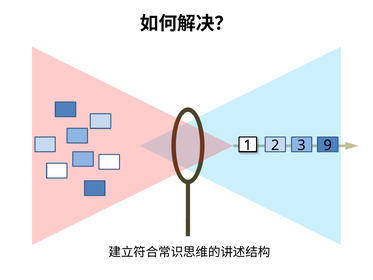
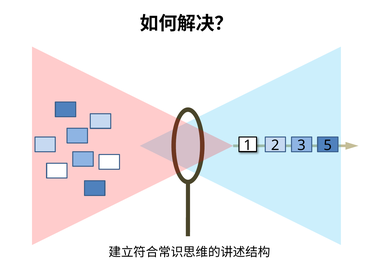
9: 9 -> 5
